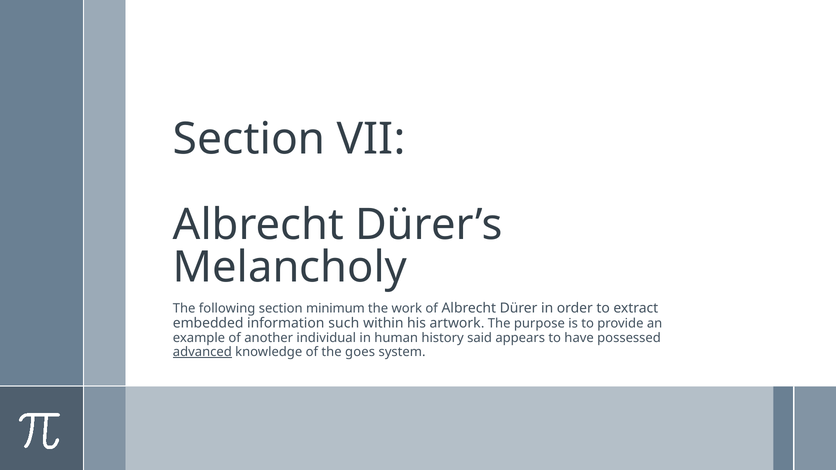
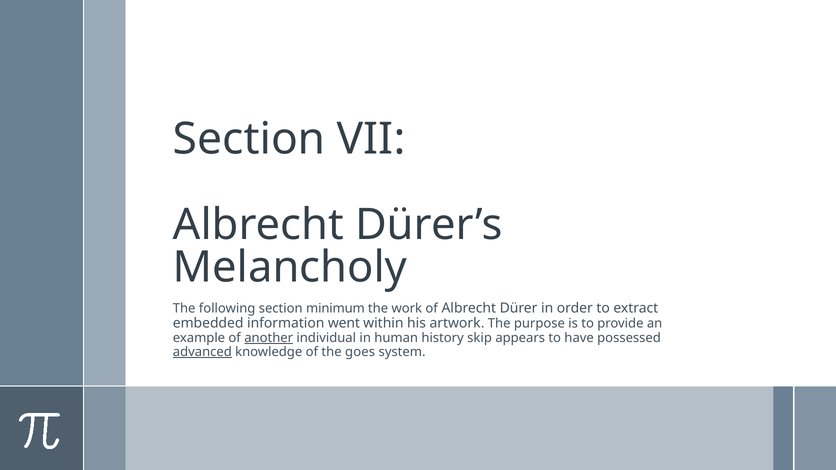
such: such -> went
another underline: none -> present
said: said -> skip
